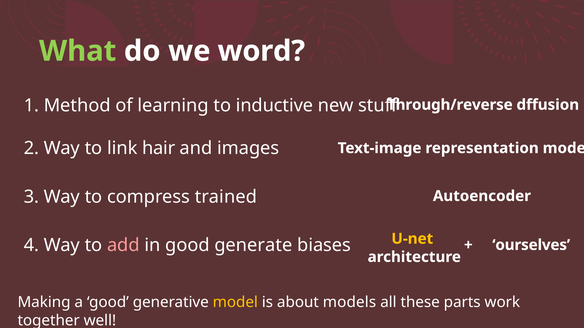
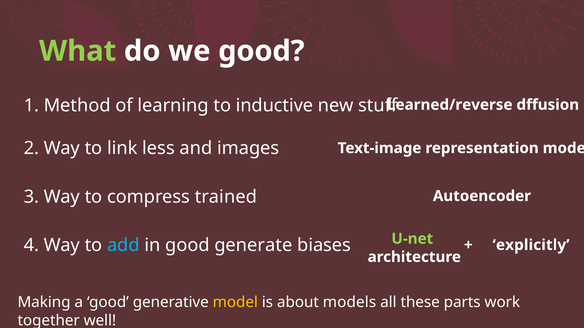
we word: word -> good
Through/reverse: Through/reverse -> Learned/reverse
hair: hair -> less
U-net colour: yellow -> light green
add colour: pink -> light blue
ourselves: ourselves -> explicitly
